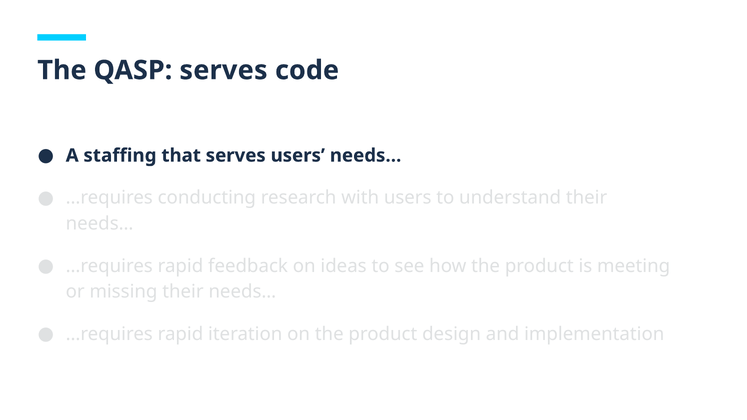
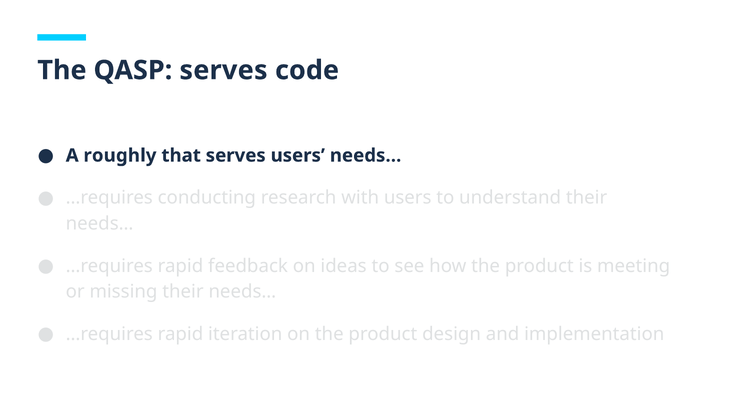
staffing: staffing -> roughly
